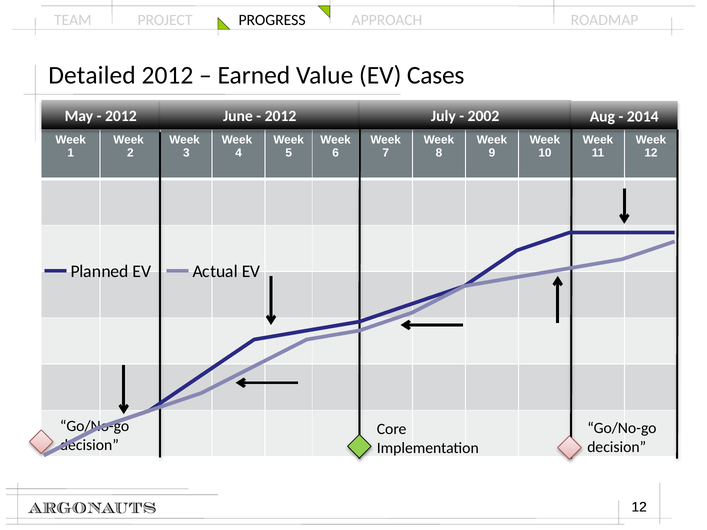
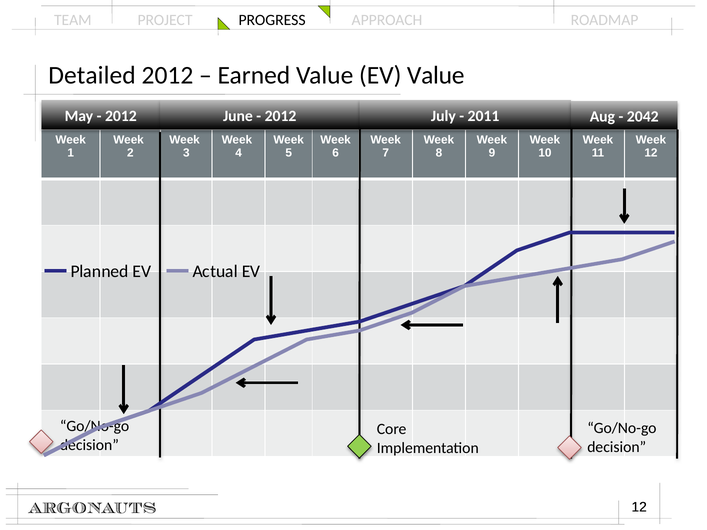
EV Cases: Cases -> Value
2002: 2002 -> 2011
2014: 2014 -> 2042
